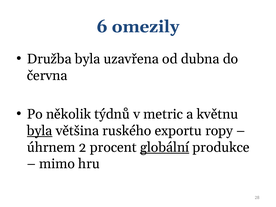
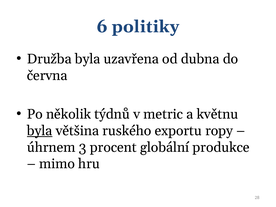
omezily: omezily -> politiky
2: 2 -> 3
globální underline: present -> none
